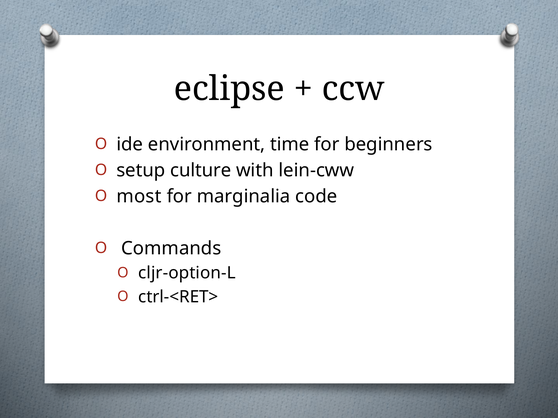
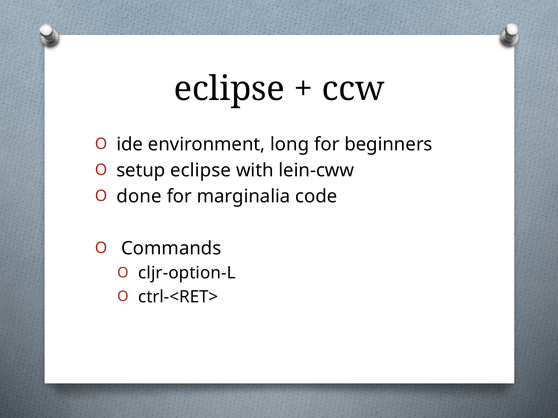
time: time -> long
setup culture: culture -> eclipse
most: most -> done
